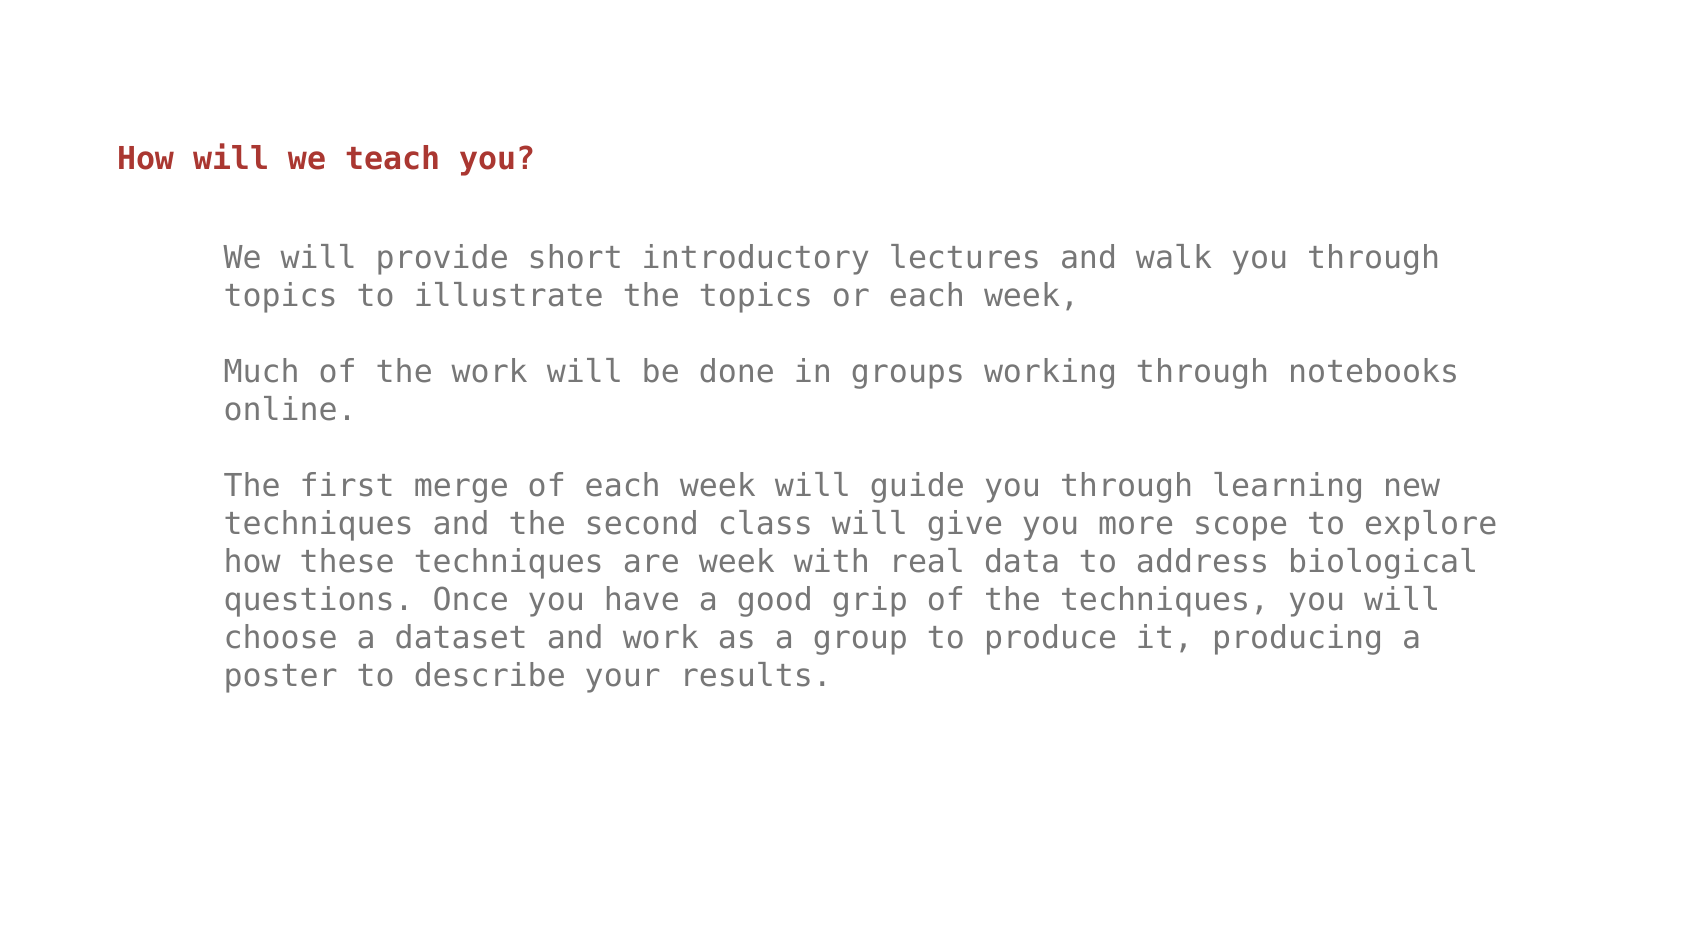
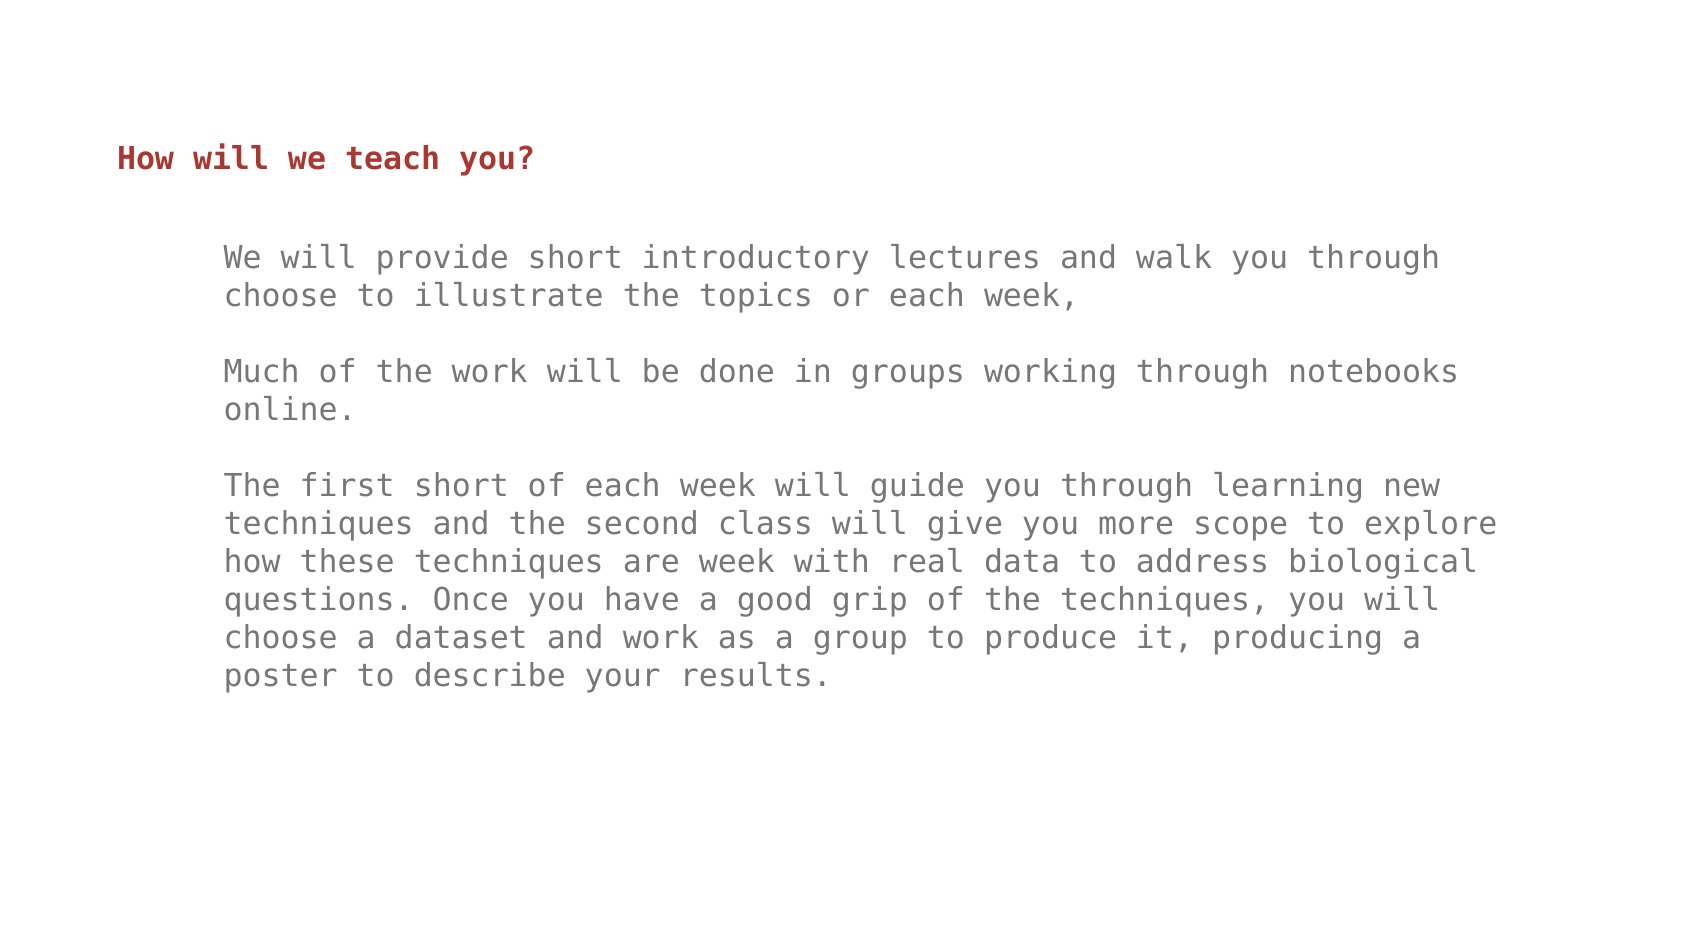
topics at (281, 296): topics -> choose
first merge: merge -> short
